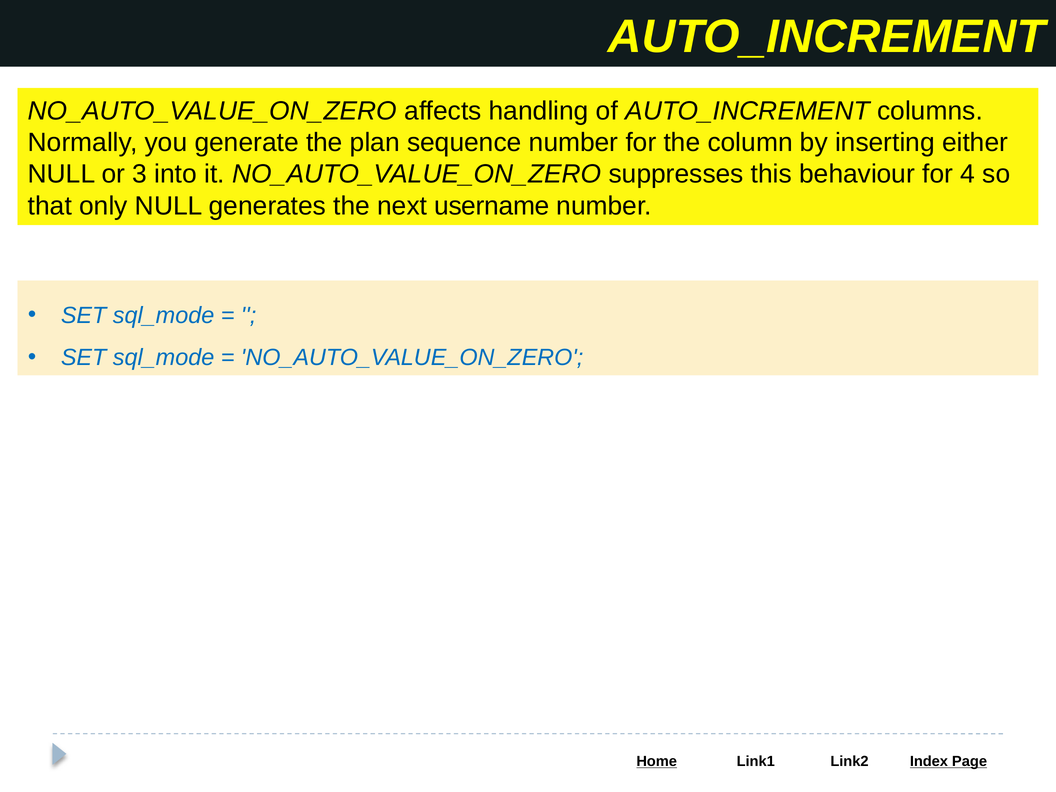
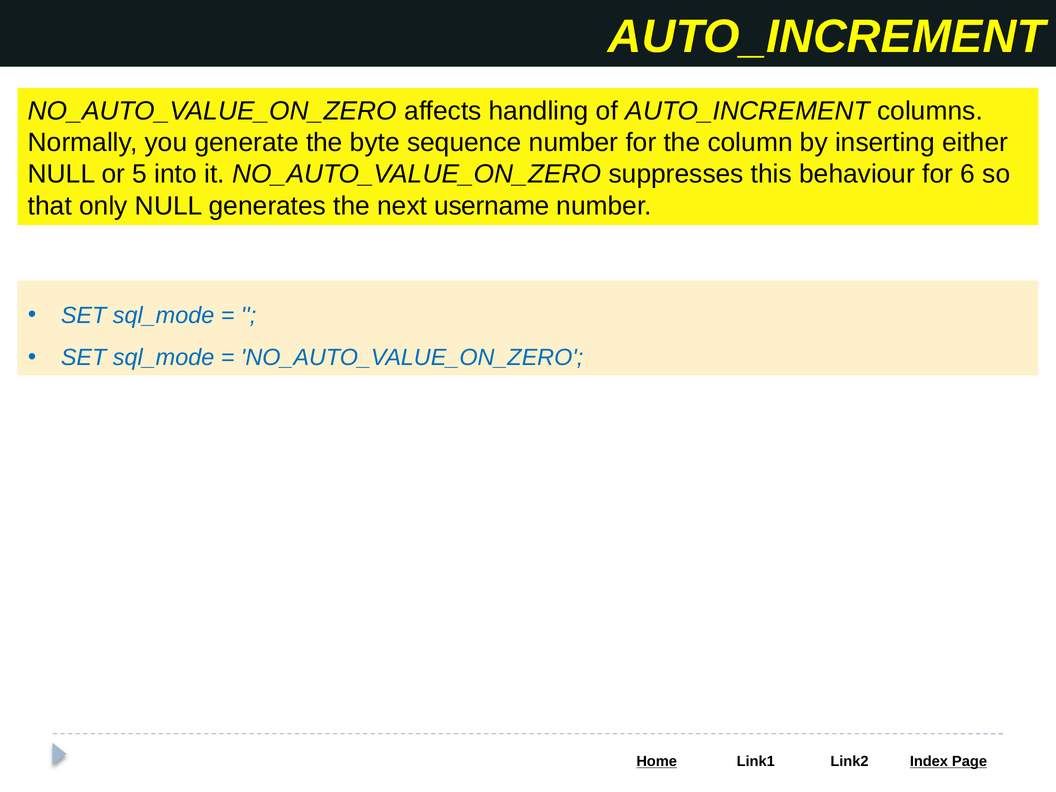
plan: plan -> byte
3: 3 -> 5
4: 4 -> 6
